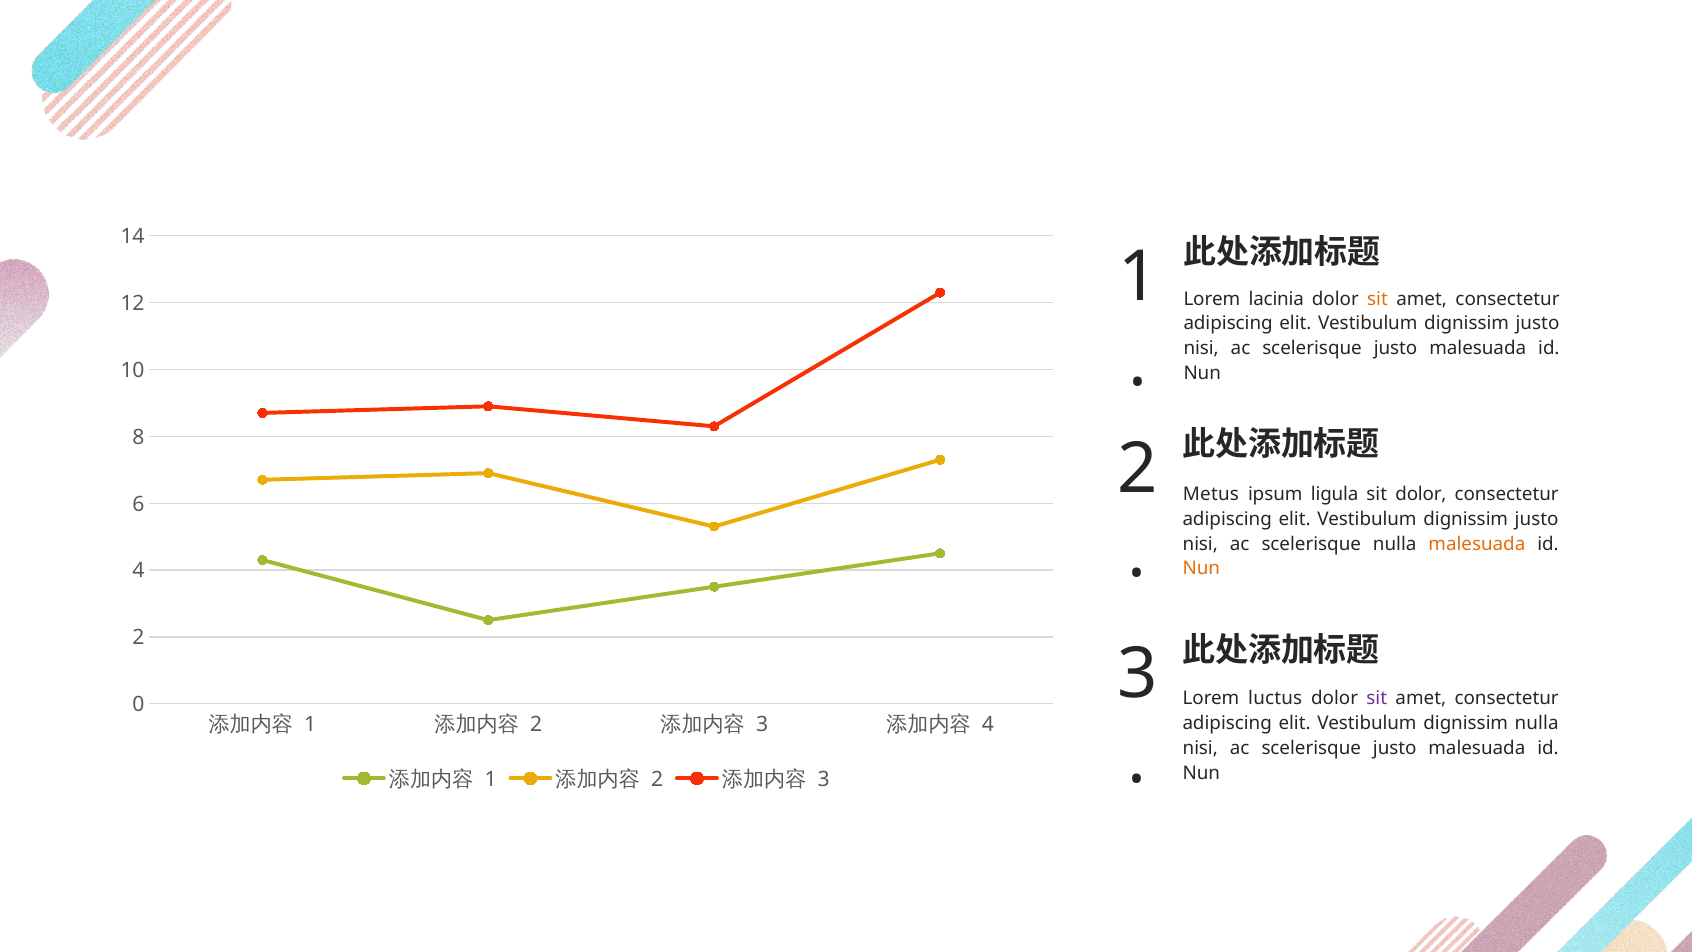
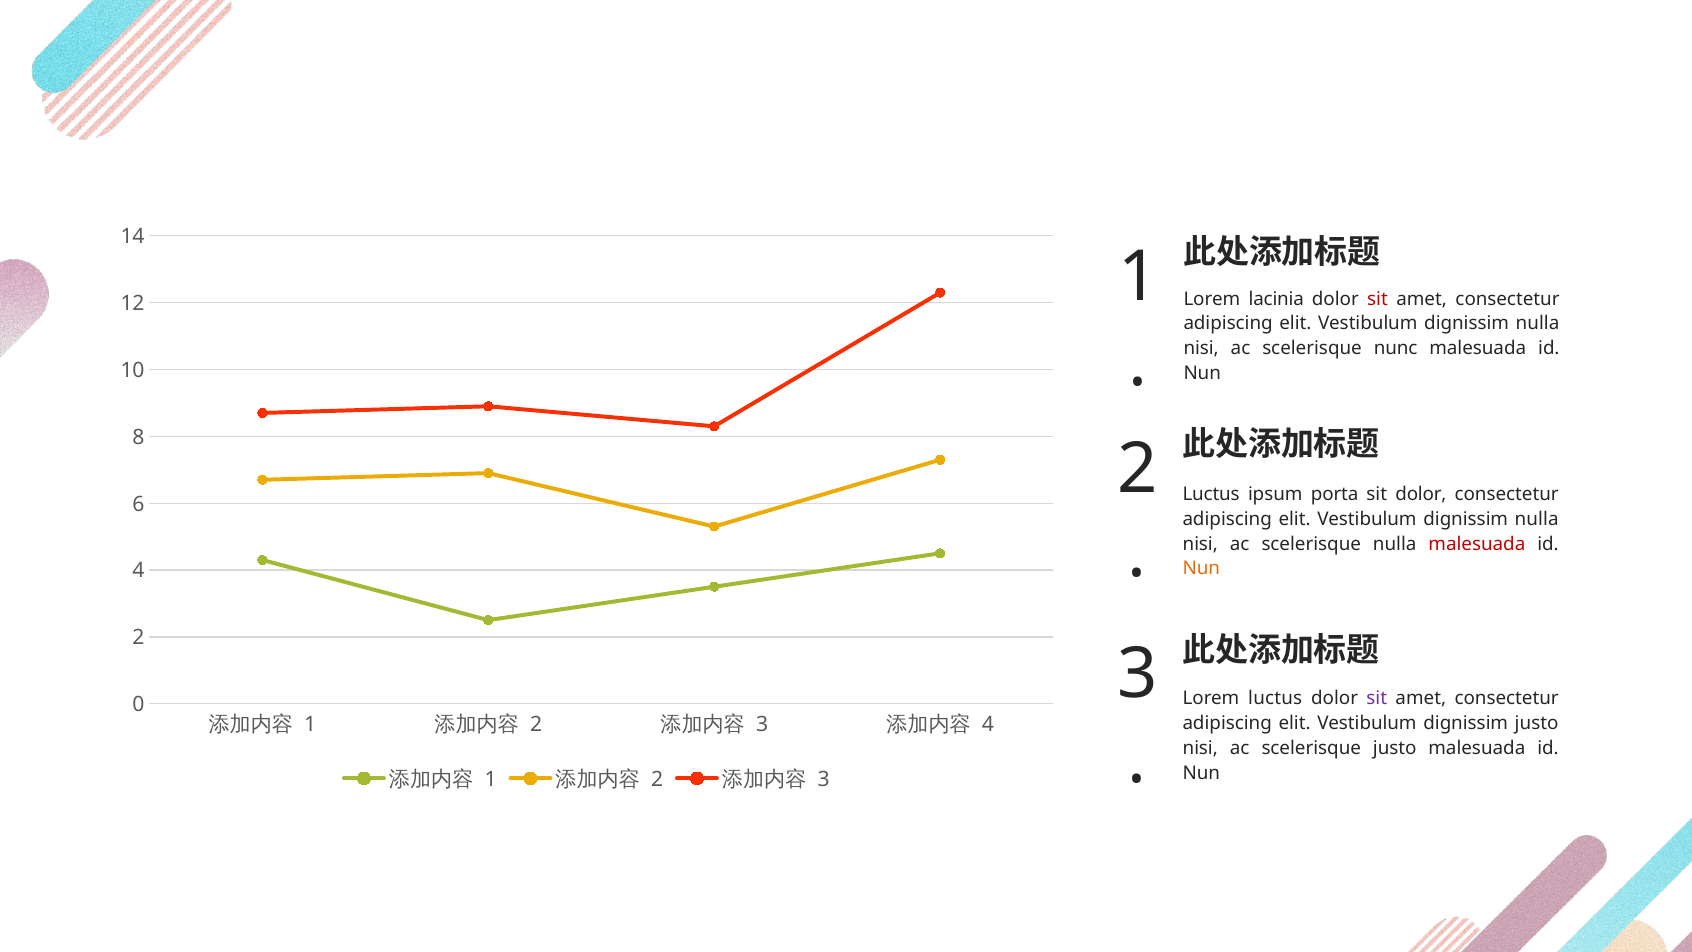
sit at (1378, 299) colour: orange -> red
justo at (1538, 324): justo -> nulla
justo at (1396, 348): justo -> nunc
Metus at (1211, 494): Metus -> Luctus
ligula: ligula -> porta
justo at (1537, 519): justo -> nulla
malesuada at (1477, 544) colour: orange -> red
dignissim nulla: nulla -> justo
